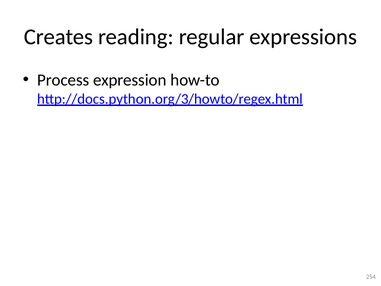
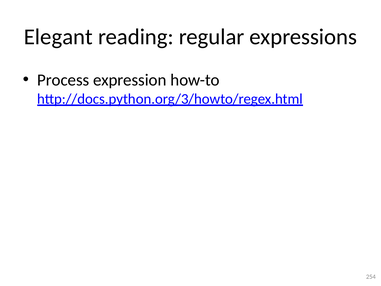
Creates: Creates -> Elegant
